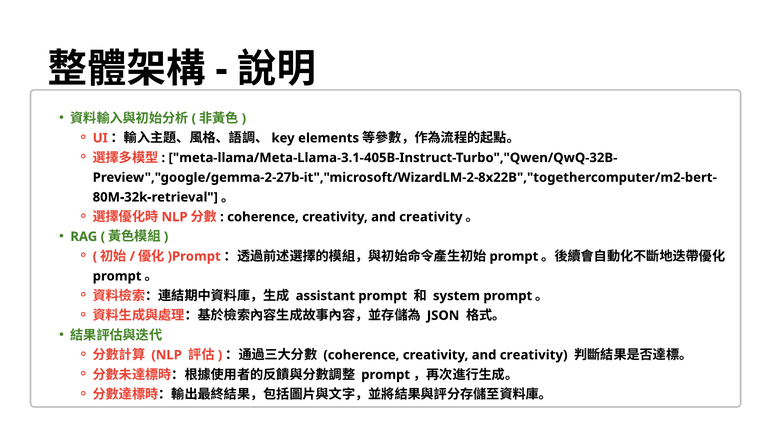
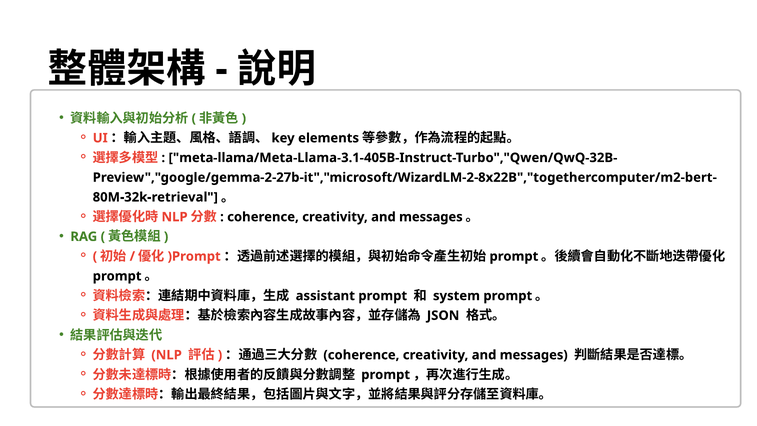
creativity at (431, 217): creativity -> messages
creativity at (534, 355): creativity -> messages
